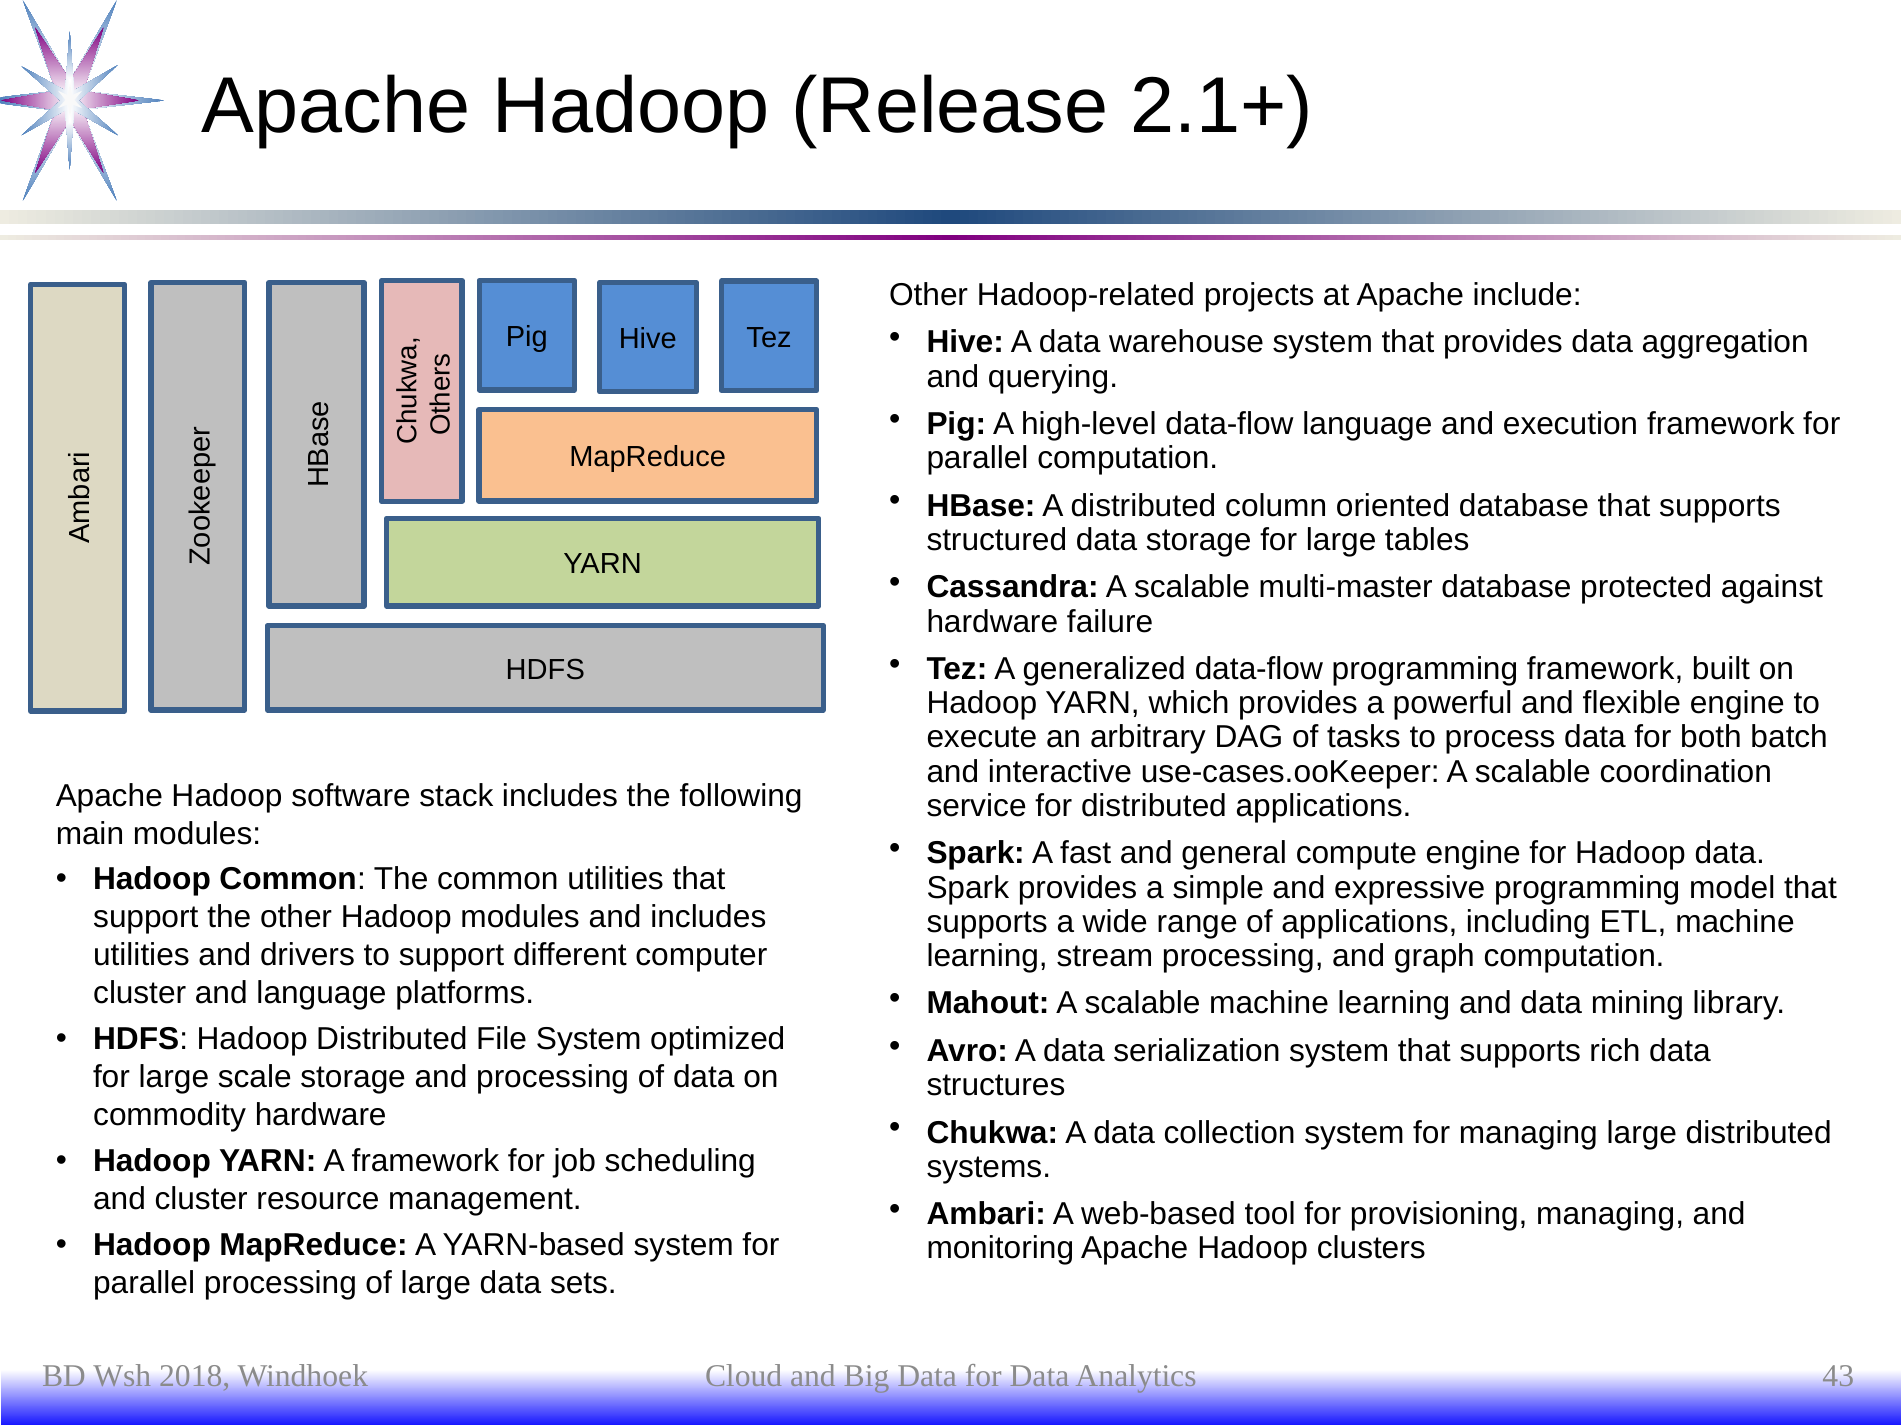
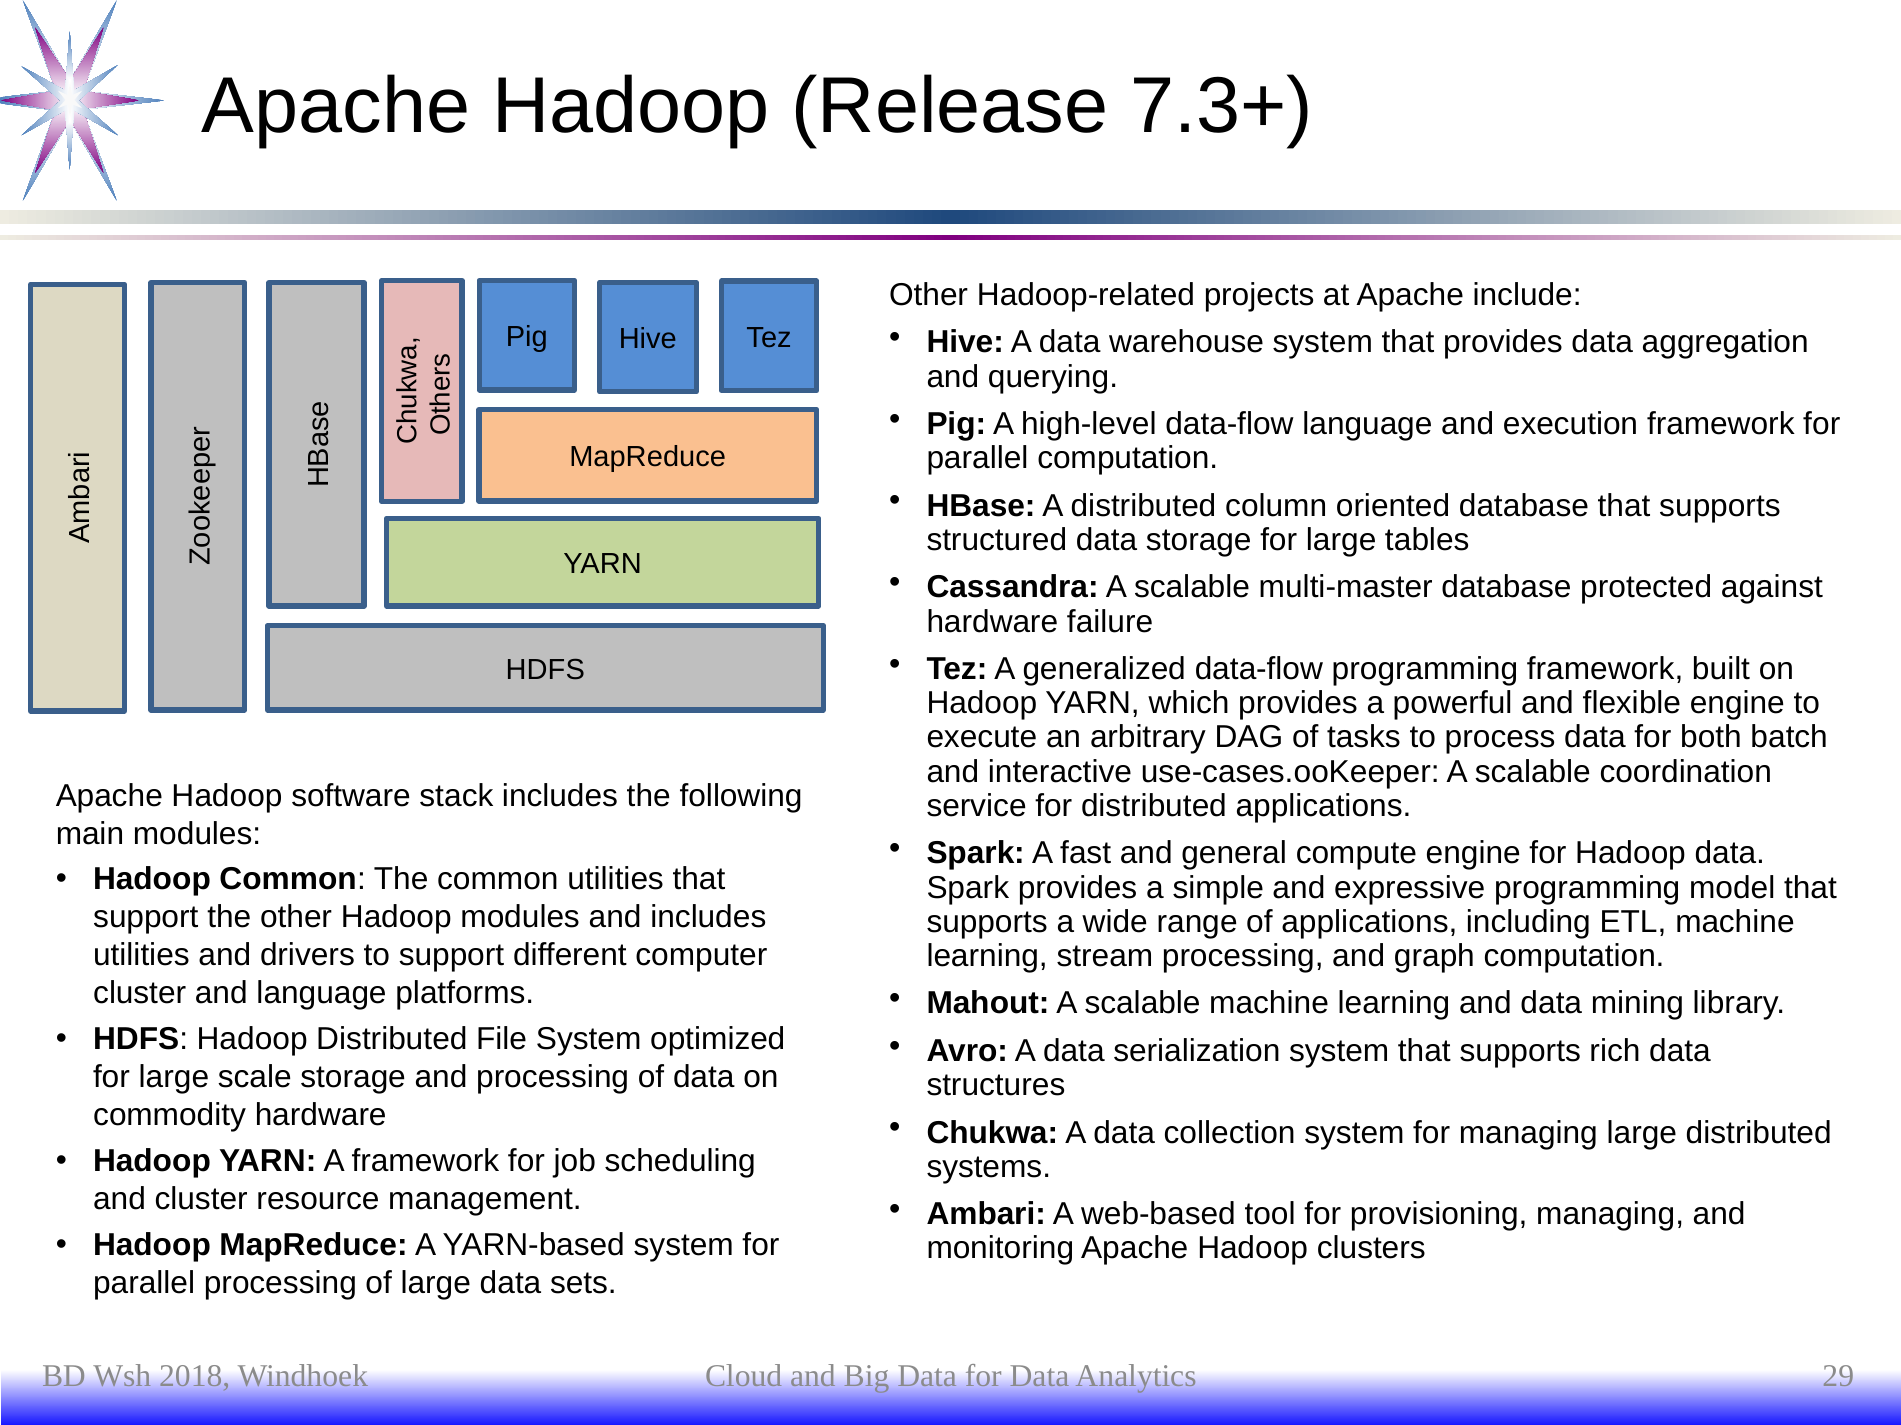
2.1+: 2.1+ -> 7.3+
43: 43 -> 29
